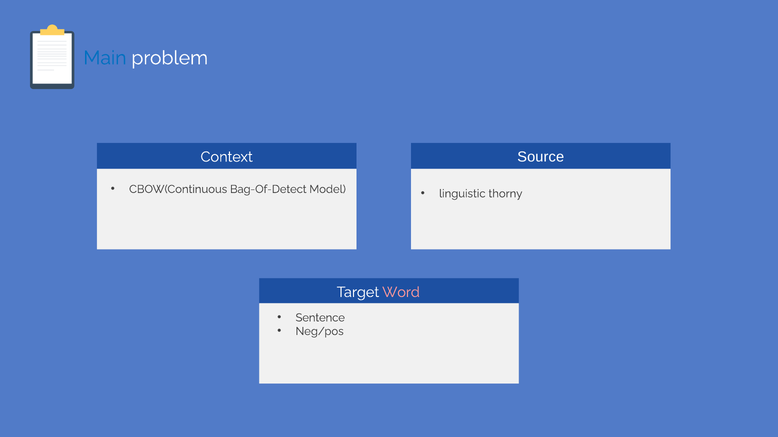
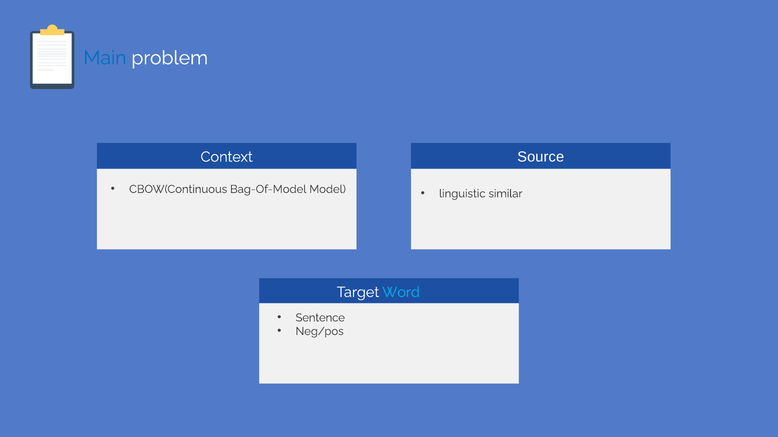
Bag-Of-Detect: Bag-Of-Detect -> Bag-Of-Model
thorny: thorny -> similar
Word colour: pink -> light blue
